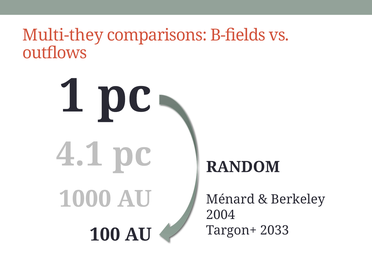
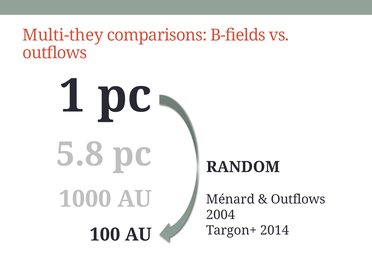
4.1: 4.1 -> 5.8
Berkeley at (298, 199): Berkeley -> Outflows
2033: 2033 -> 2014
